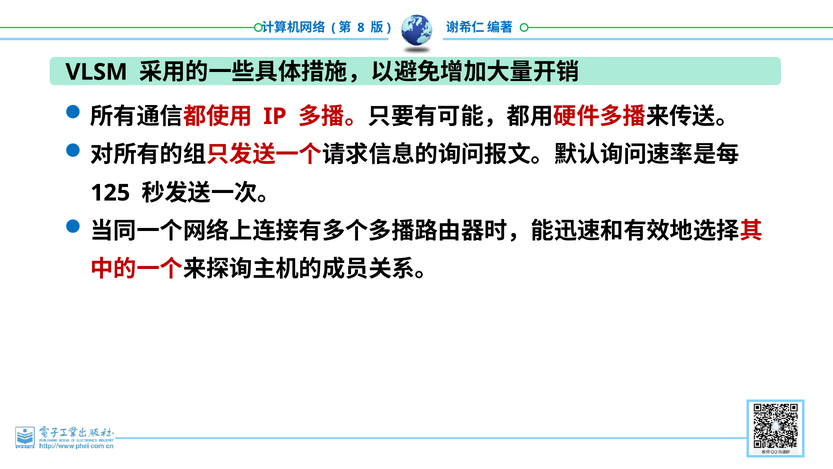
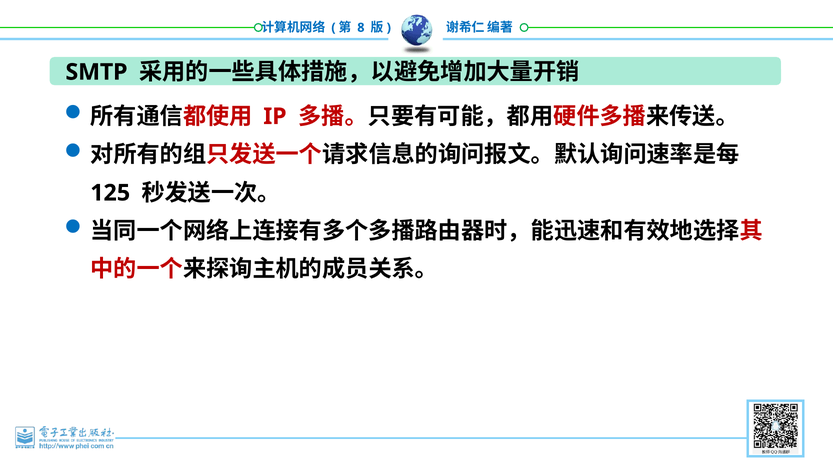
VLSM: VLSM -> SMTP
